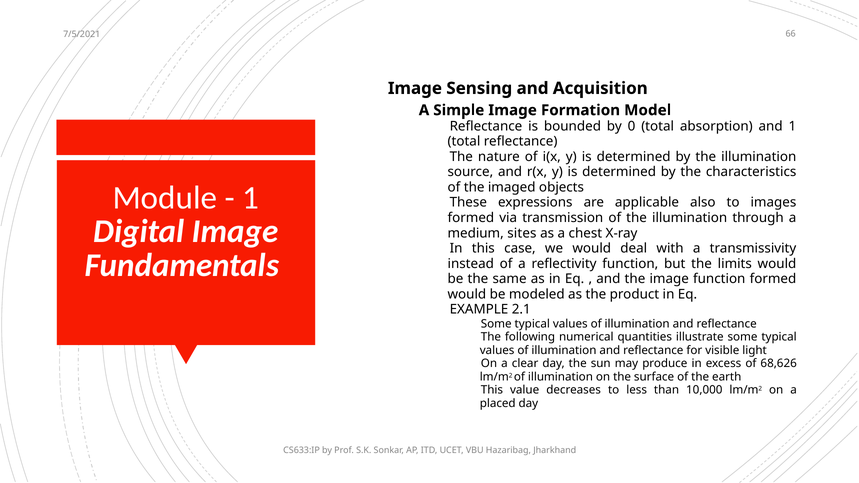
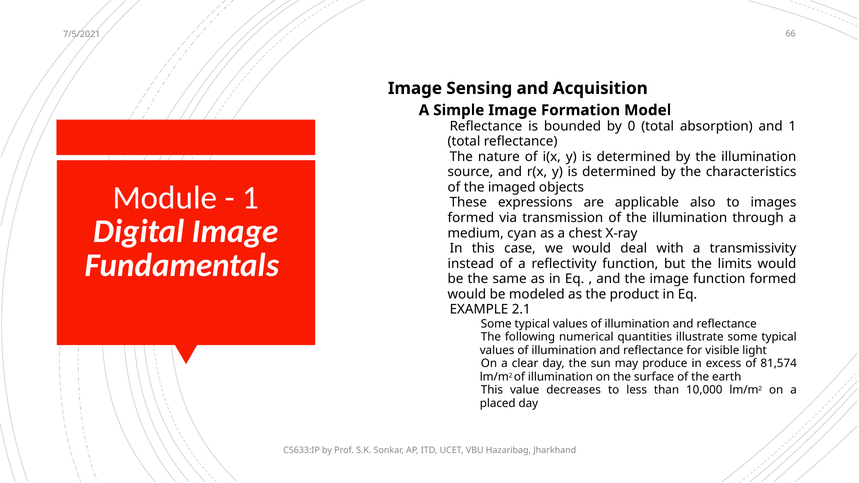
sites: sites -> cyan
68,626: 68,626 -> 81,574
